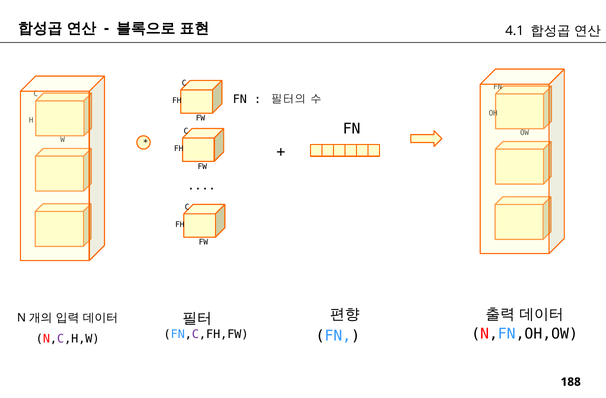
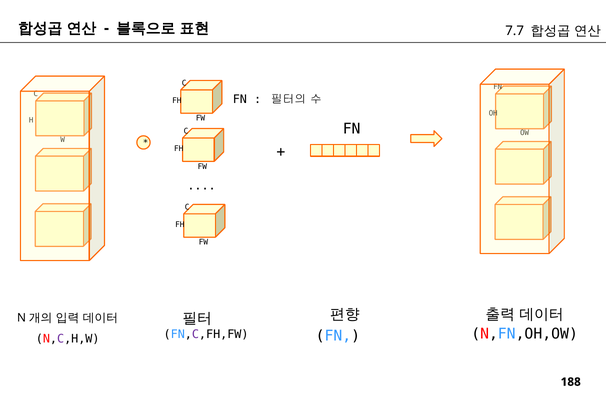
4.1: 4.1 -> 7.7
